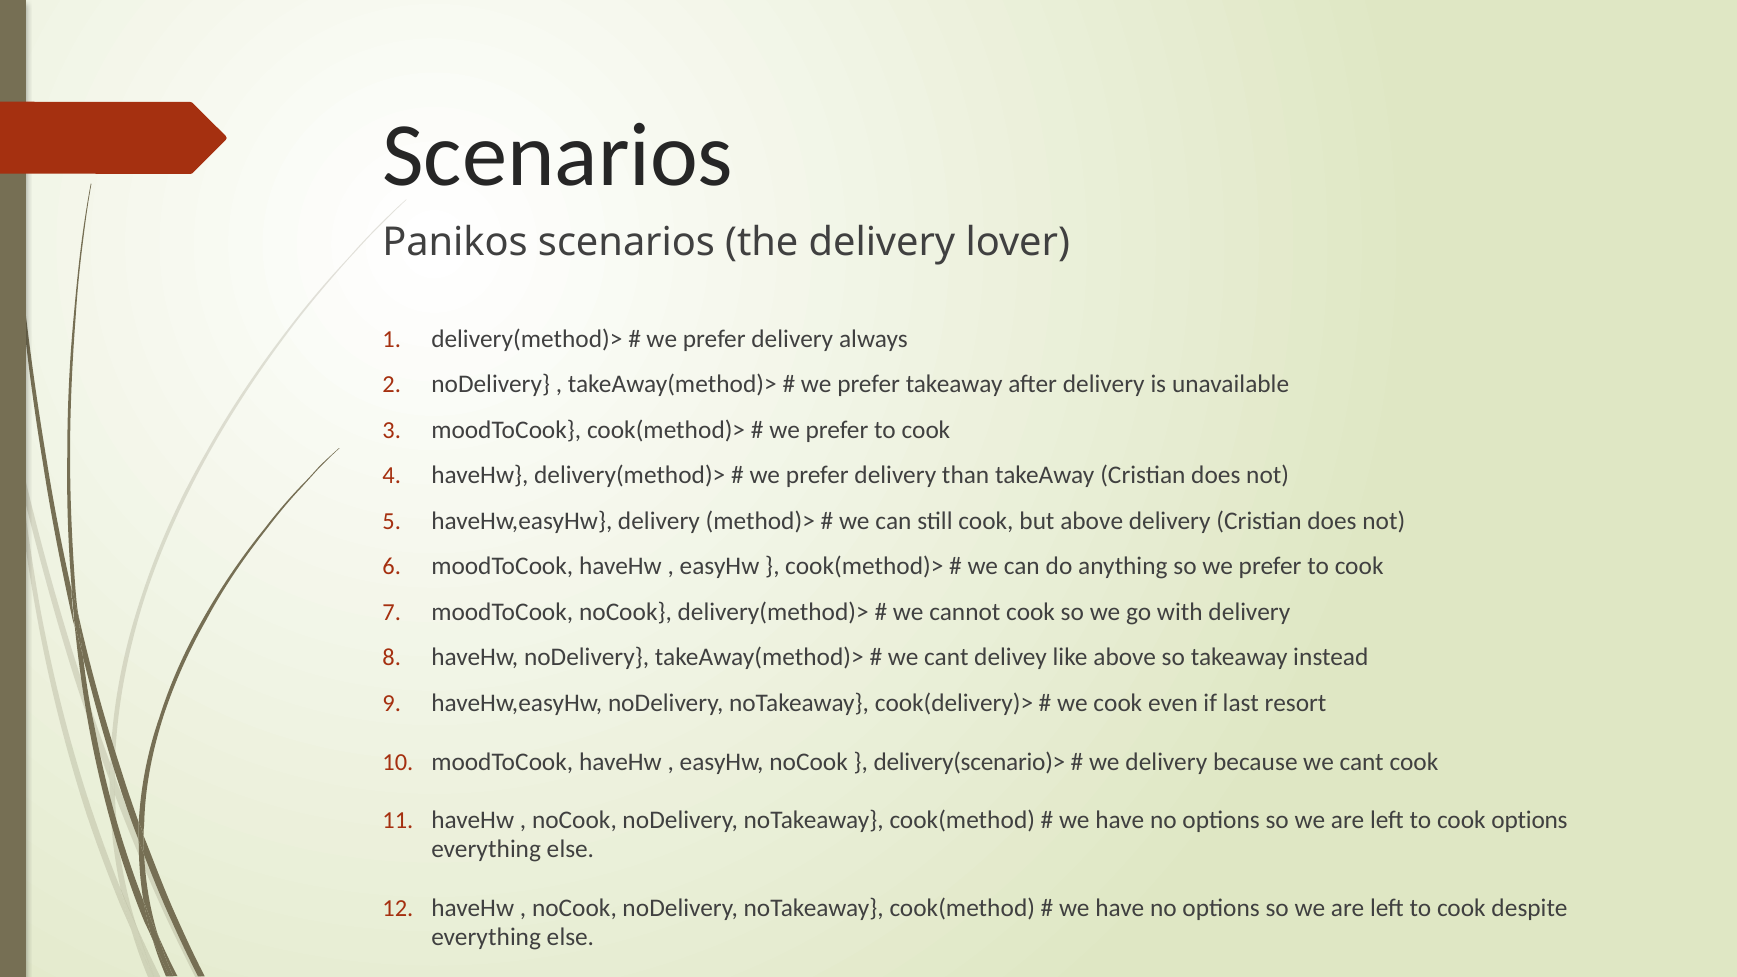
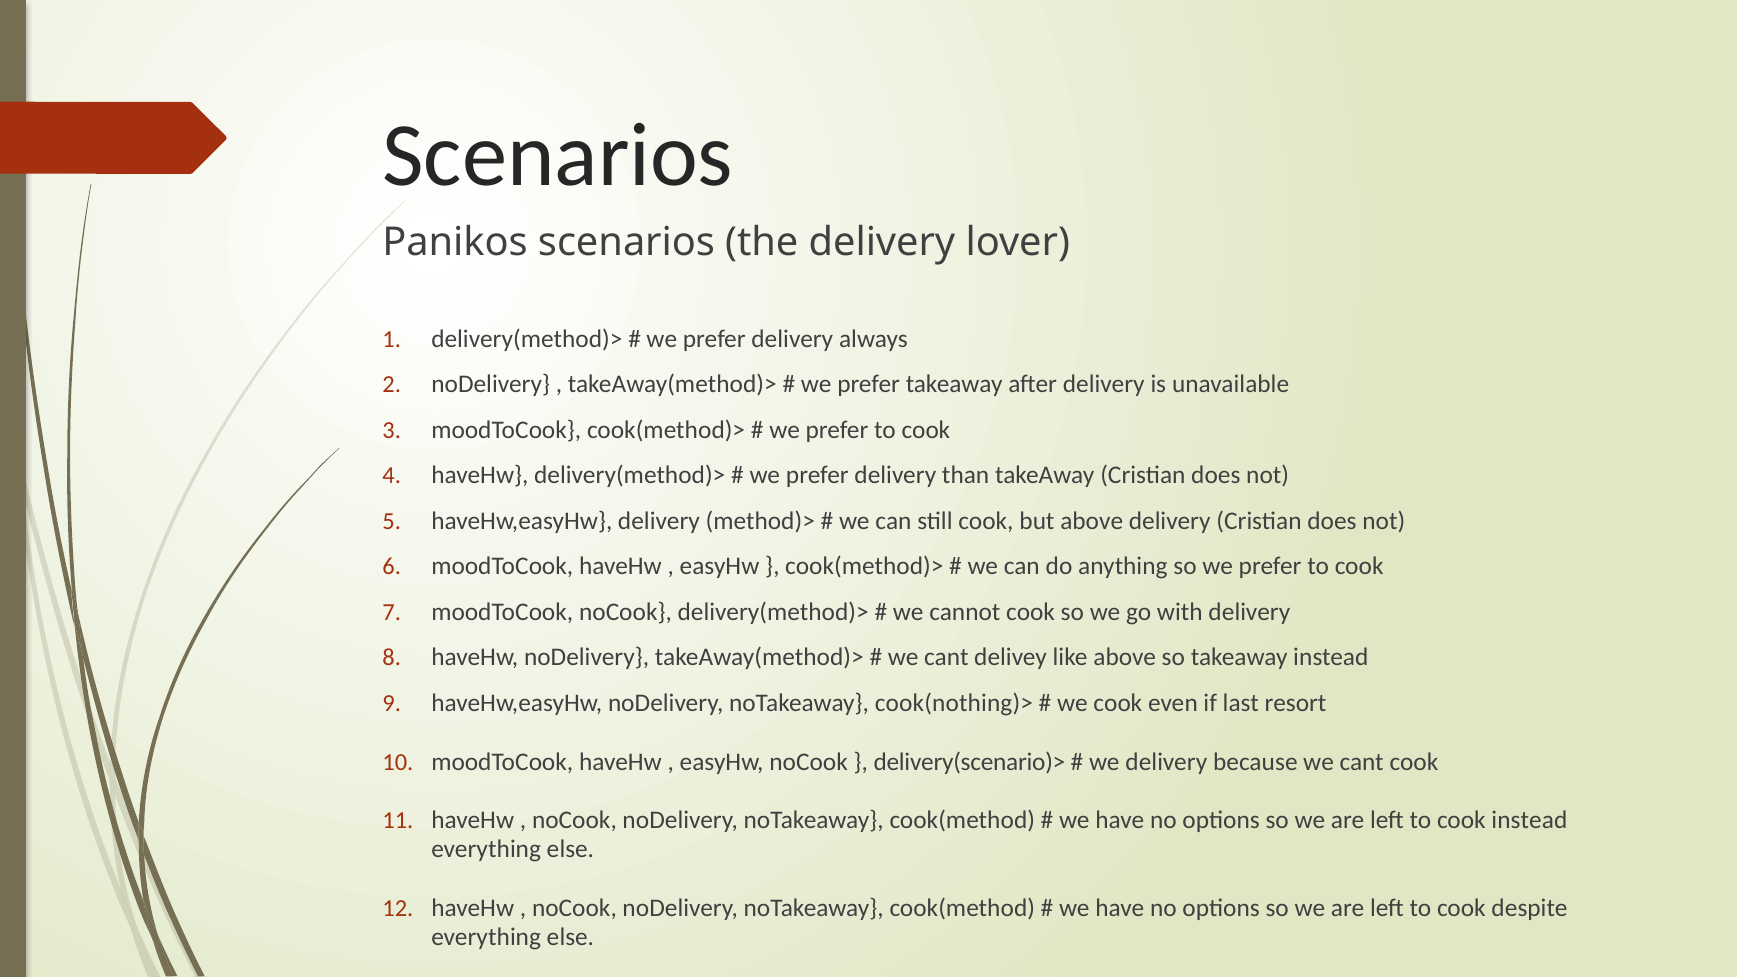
cook(delivery)>: cook(delivery)> -> cook(nothing)>
cook options: options -> instead
